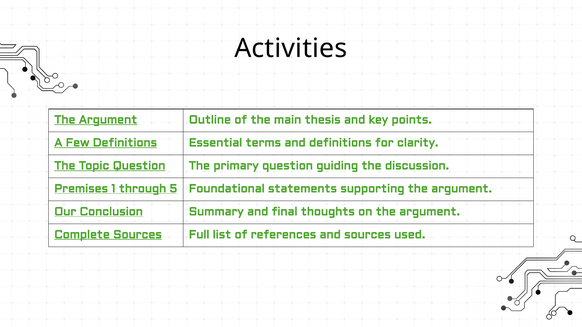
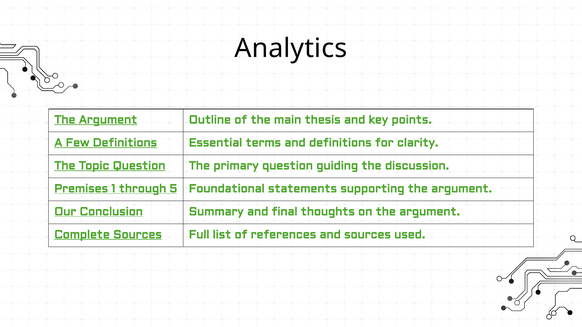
Activities: Activities -> Analytics
